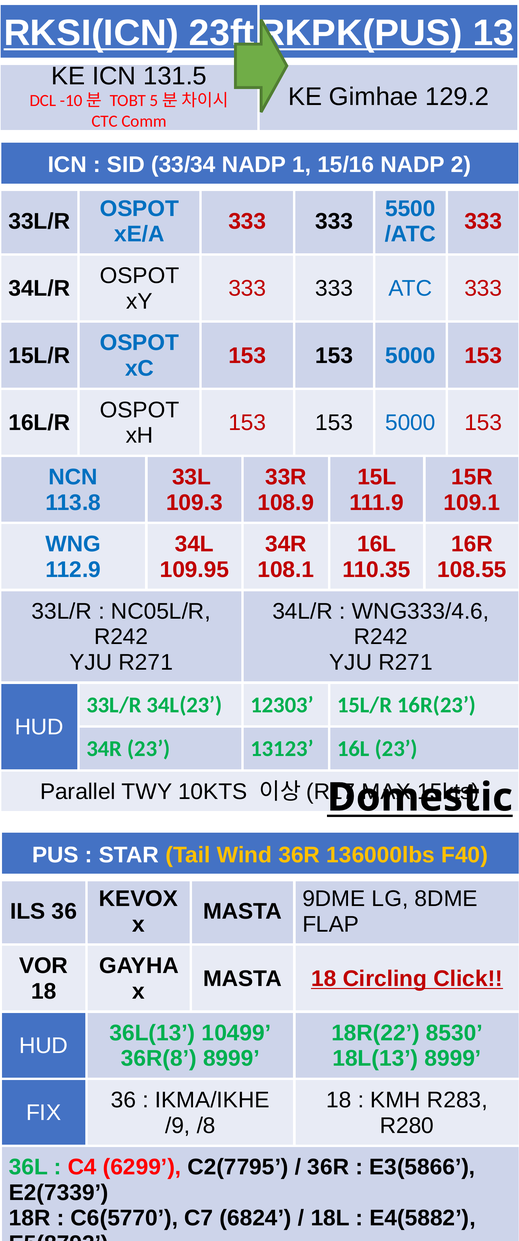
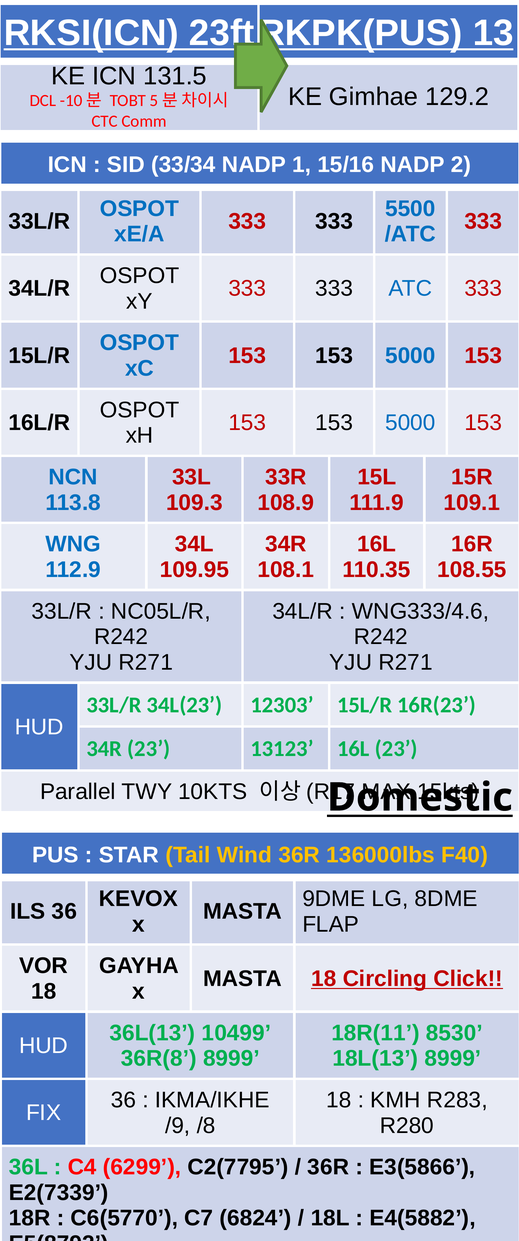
18R(22: 18R(22 -> 18R(11
